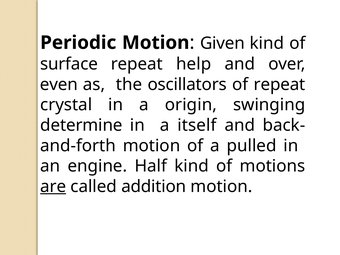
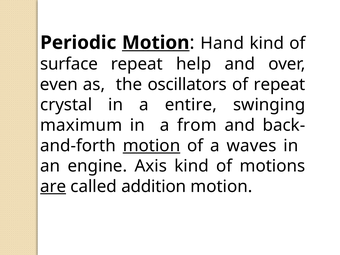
Motion at (156, 43) underline: none -> present
Given: Given -> Hand
origin: origin -> entire
determine: determine -> maximum
itself: itself -> from
motion at (152, 146) underline: none -> present
pulled: pulled -> waves
Half: Half -> Axis
